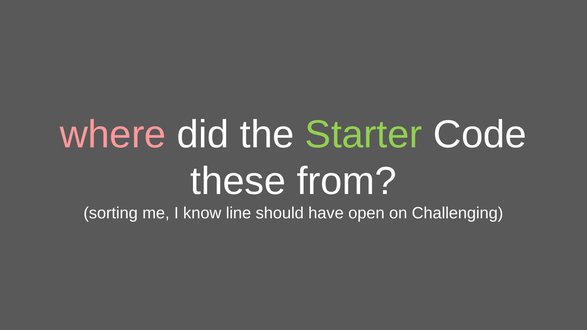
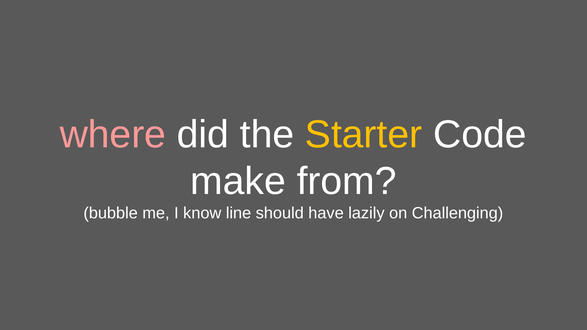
Starter colour: light green -> yellow
these: these -> make
sorting: sorting -> bubble
open: open -> lazily
